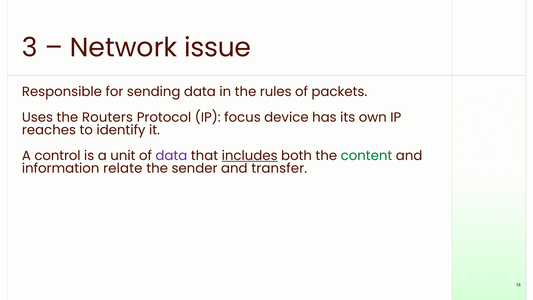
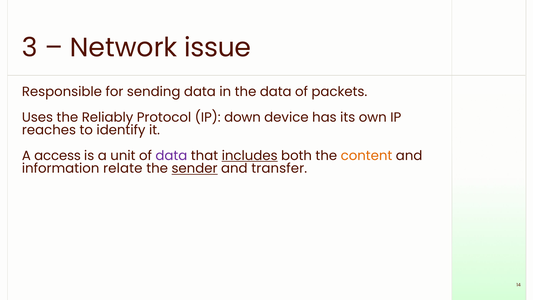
the rules: rules -> data
Routers: Routers -> Reliably
focus: focus -> down
control: control -> access
content colour: green -> orange
sender underline: none -> present
